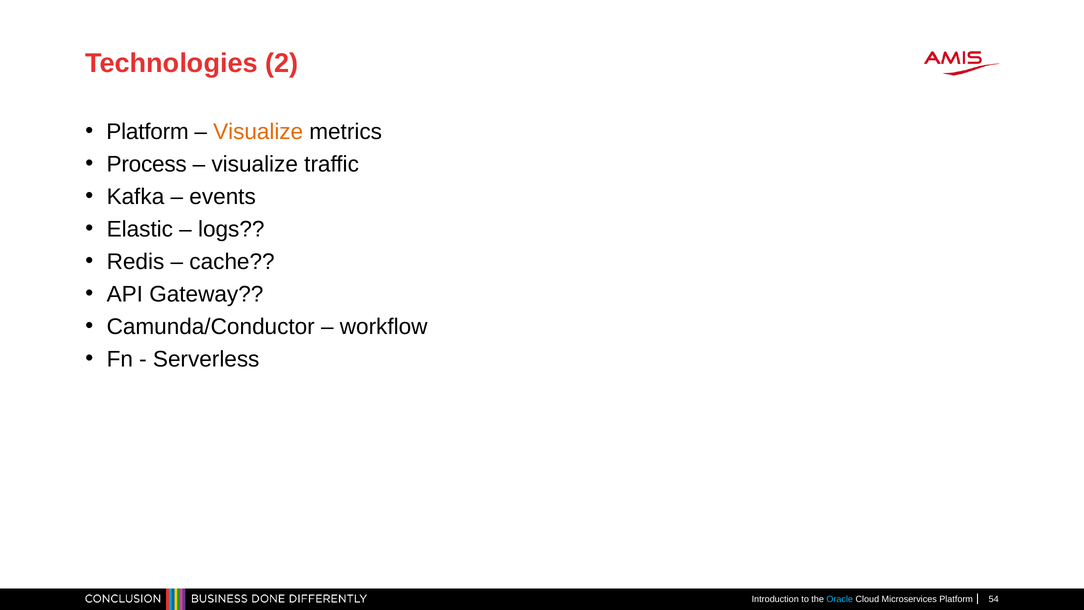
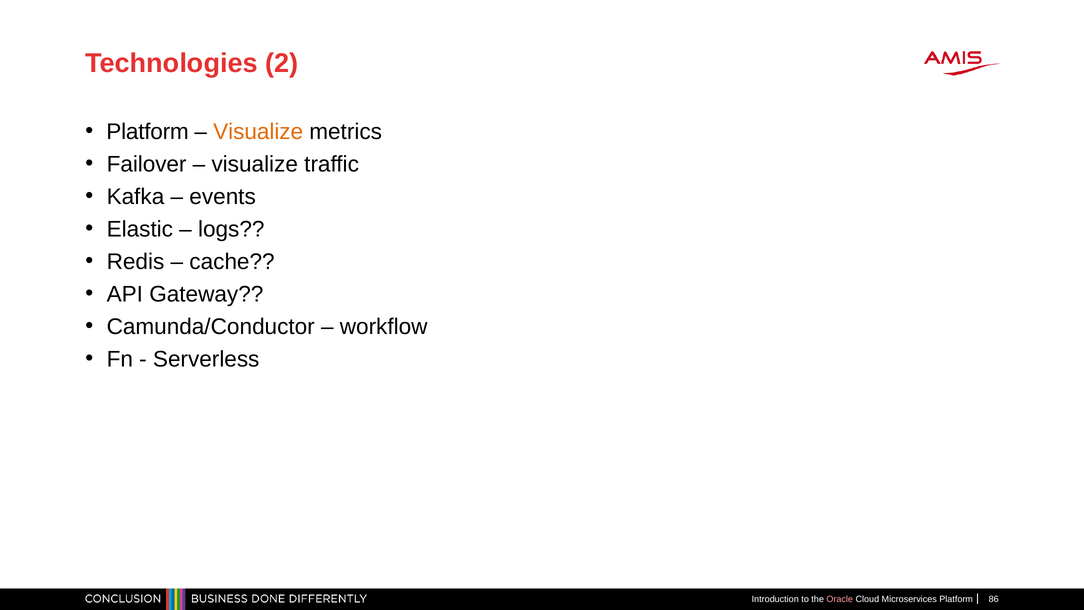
Process: Process -> Failover
Oracle colour: light blue -> pink
54: 54 -> 86
